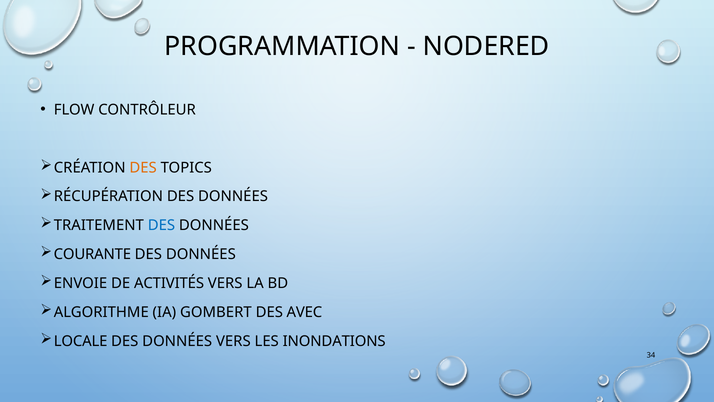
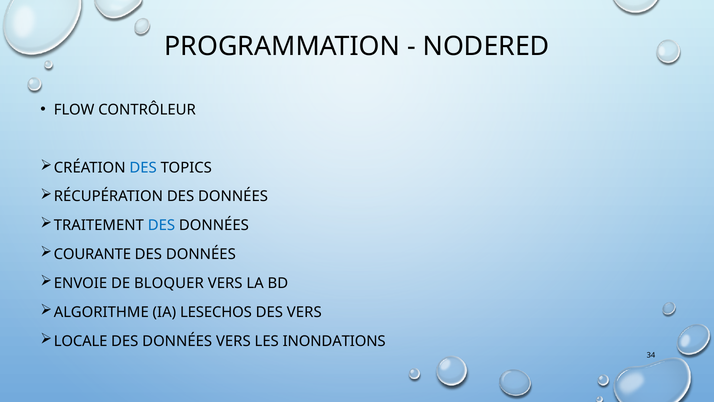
DES at (143, 167) colour: orange -> blue
ACTIVITÉS: ACTIVITÉS -> BLOQUER
GOMBERT: GOMBERT -> LESECHOS
DES AVEC: AVEC -> VERS
